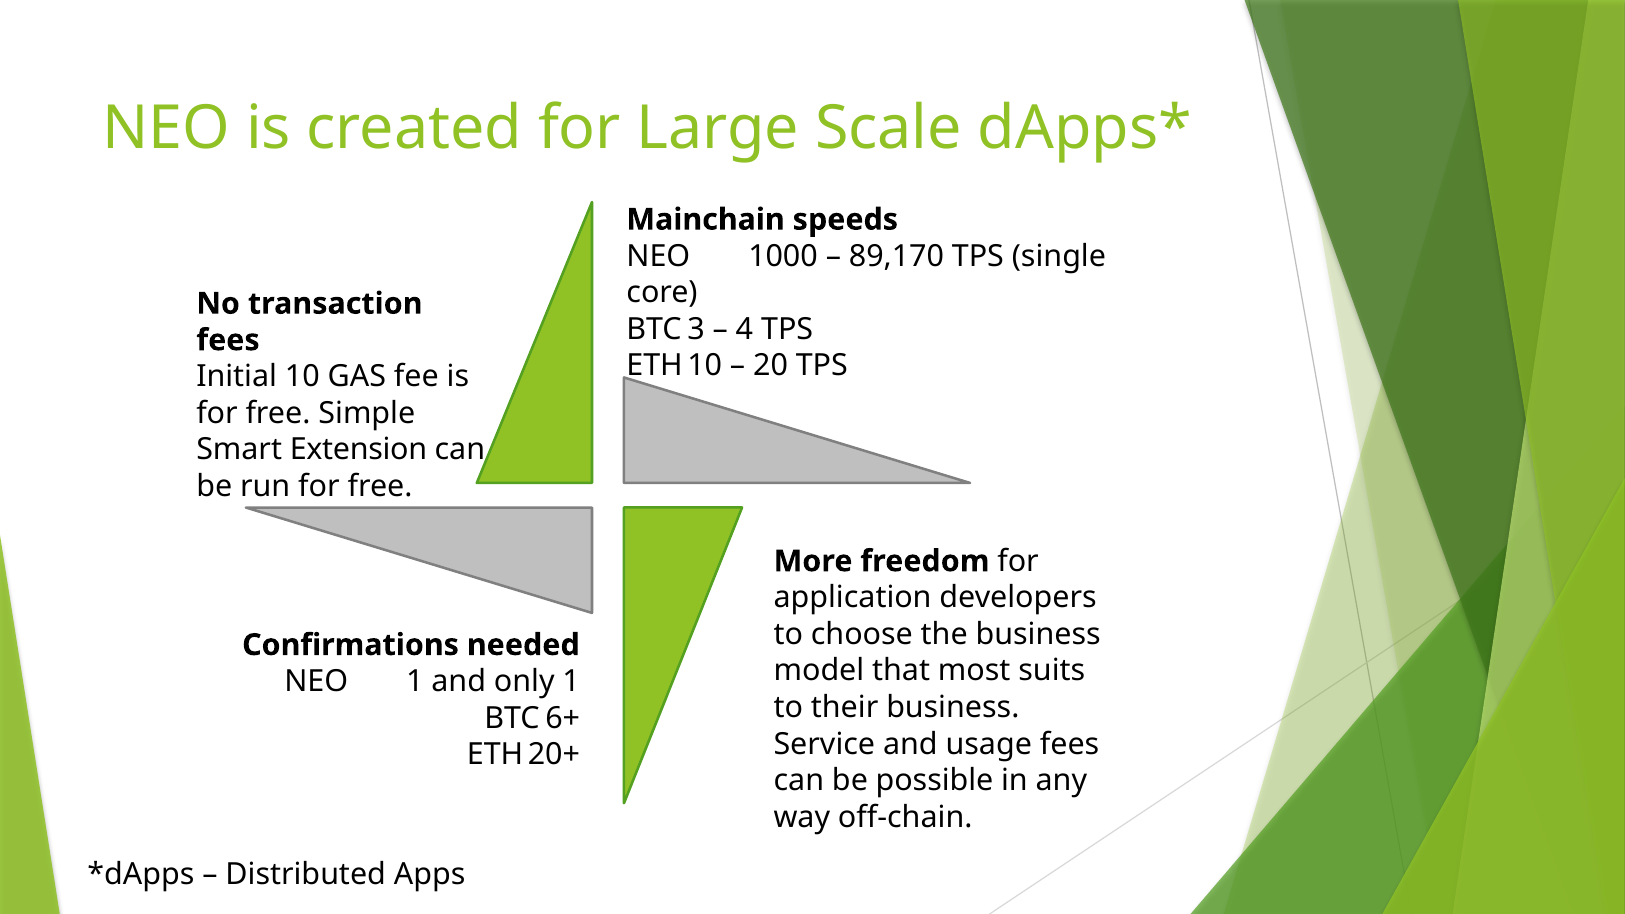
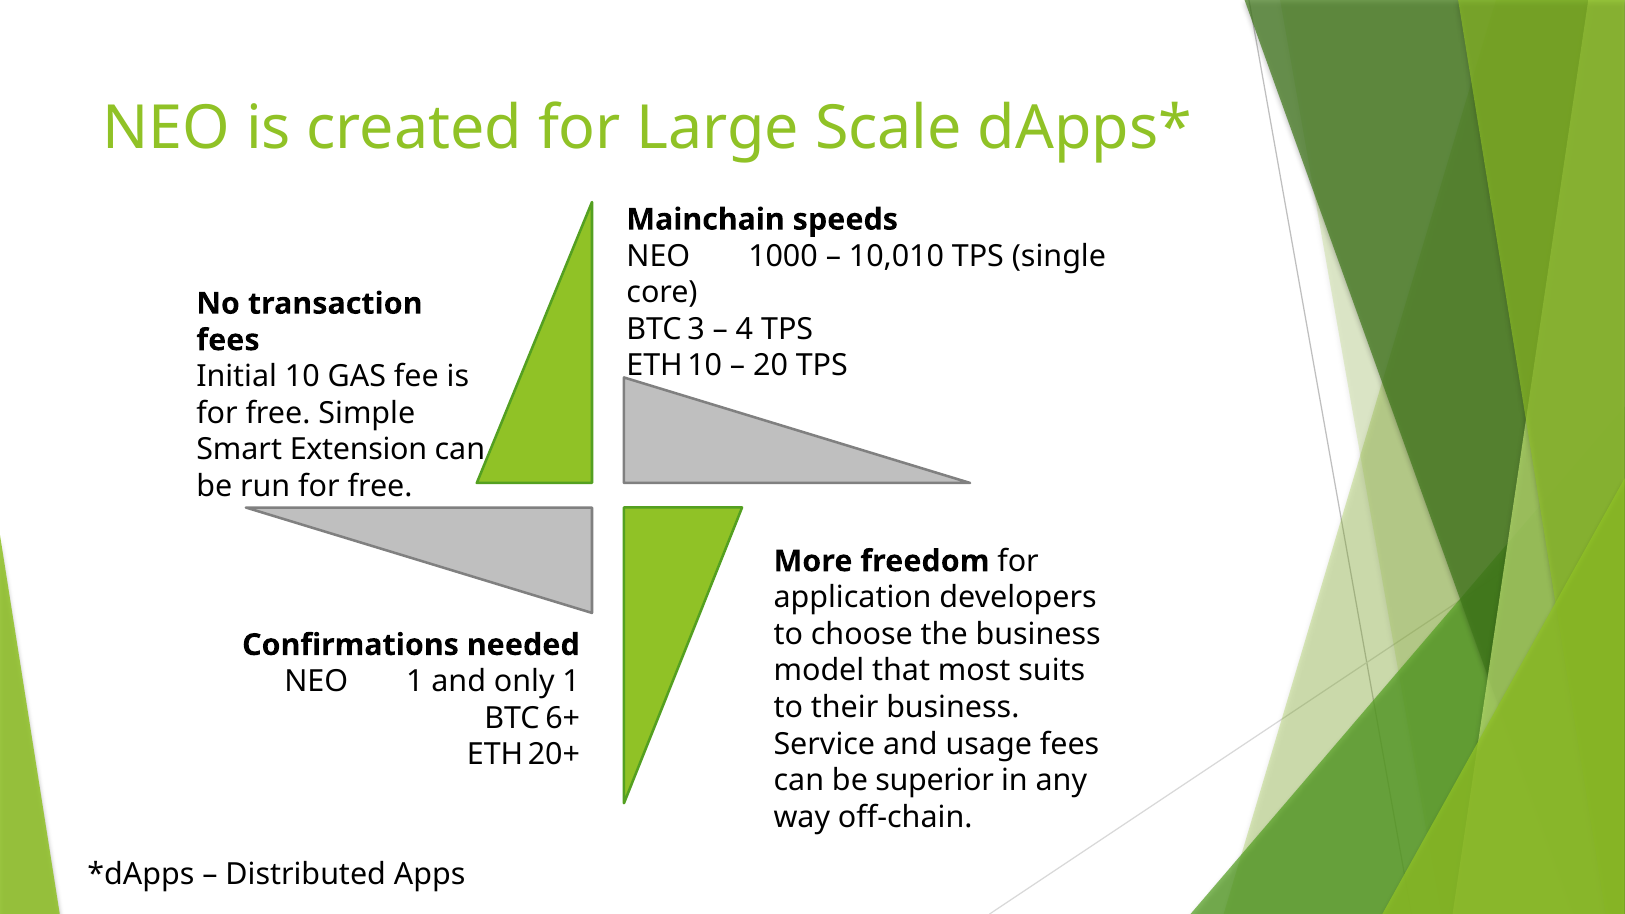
89,170: 89,170 -> 10,010
possible: possible -> superior
